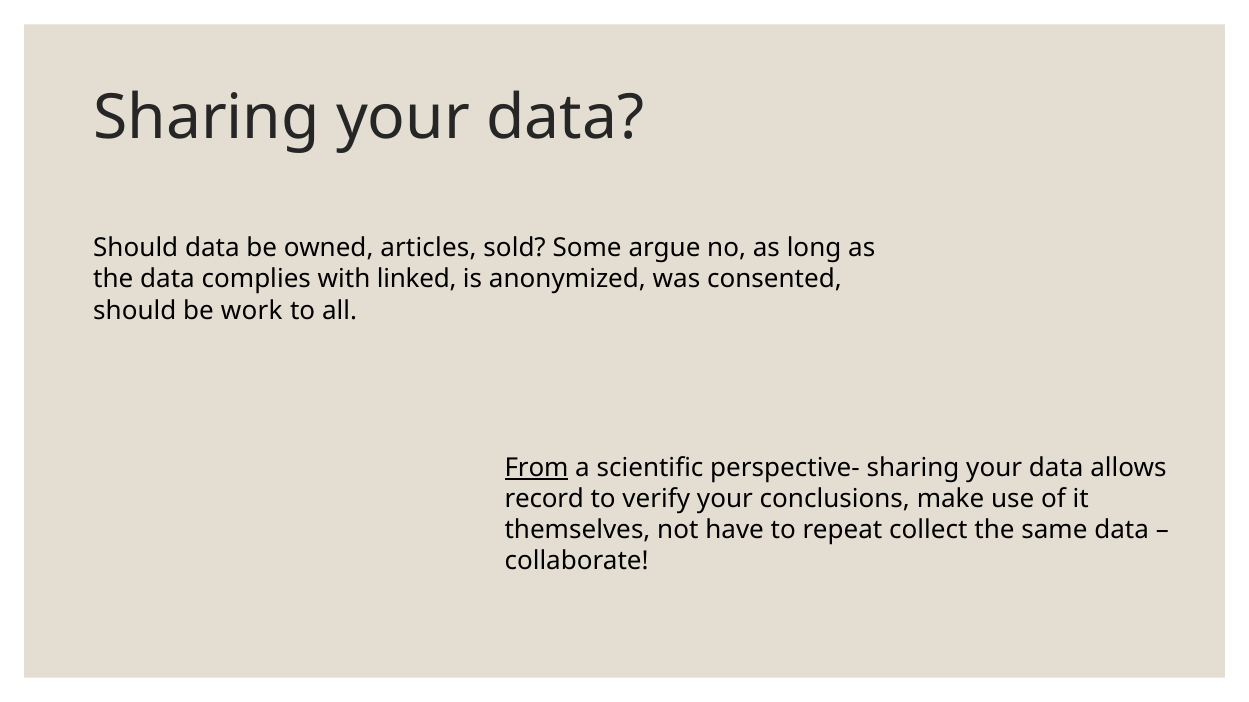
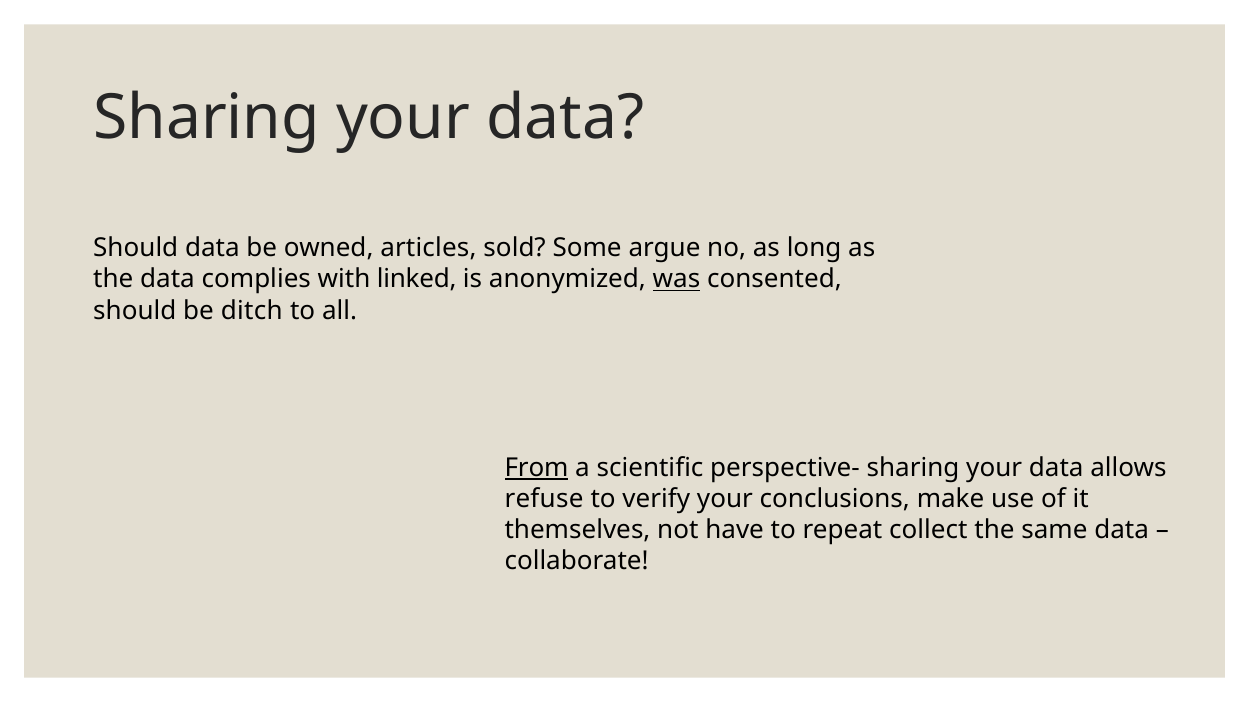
was underline: none -> present
work: work -> ditch
record: record -> refuse
